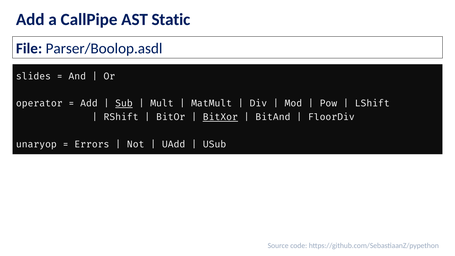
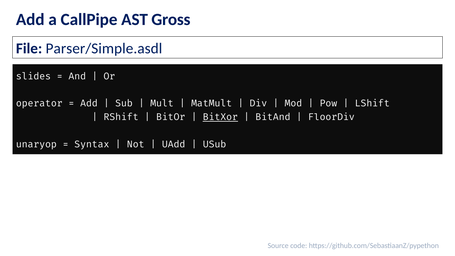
Static: Static -> Gross
Parser/Boolop.asdl: Parser/Boolop.asdl -> Parser/Simple.asdl
Sub underline: present -> none
Errors: Errors -> Syntax
